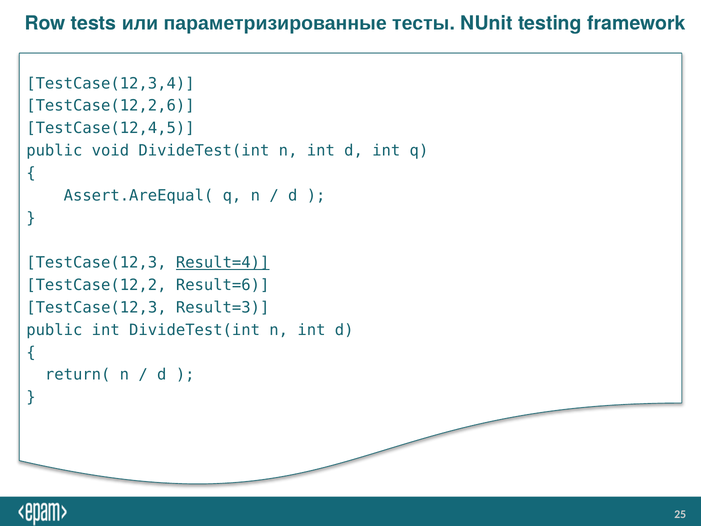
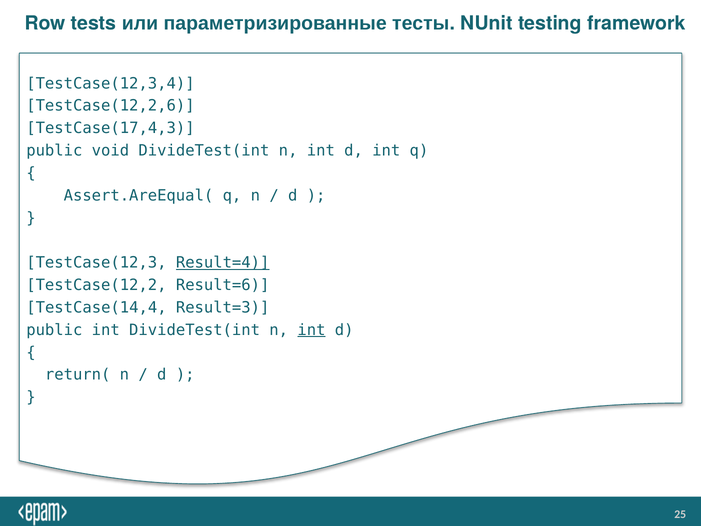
TestCase(12,4,5: TestCase(12,4,5 -> TestCase(17,4,3
TestCase(12,3 at (96, 307): TestCase(12,3 -> TestCase(14,4
int at (312, 330) underline: none -> present
